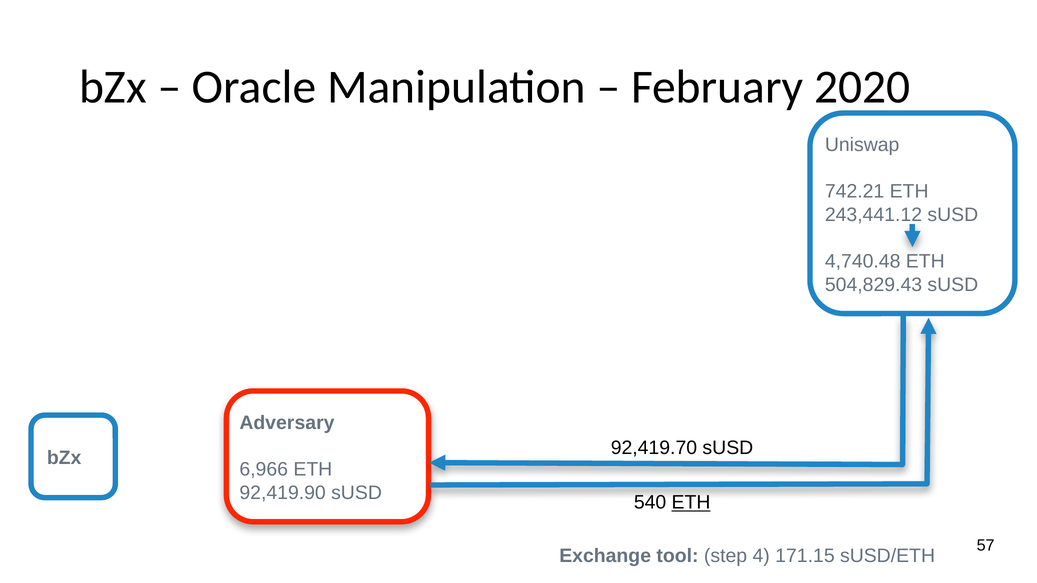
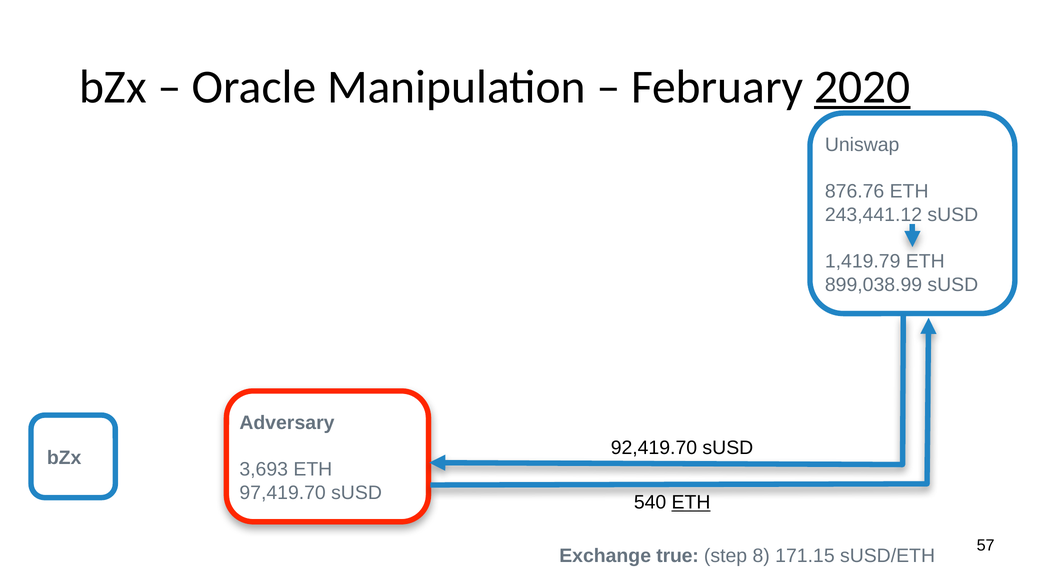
2020 underline: none -> present
742.21: 742.21 -> 876.76
4,740.48: 4,740.48 -> 1,419.79
504,829.43: 504,829.43 -> 899,038.99
6,966: 6,966 -> 3,693
92,419.90: 92,419.90 -> 97,419.70
tool: tool -> true
4: 4 -> 8
